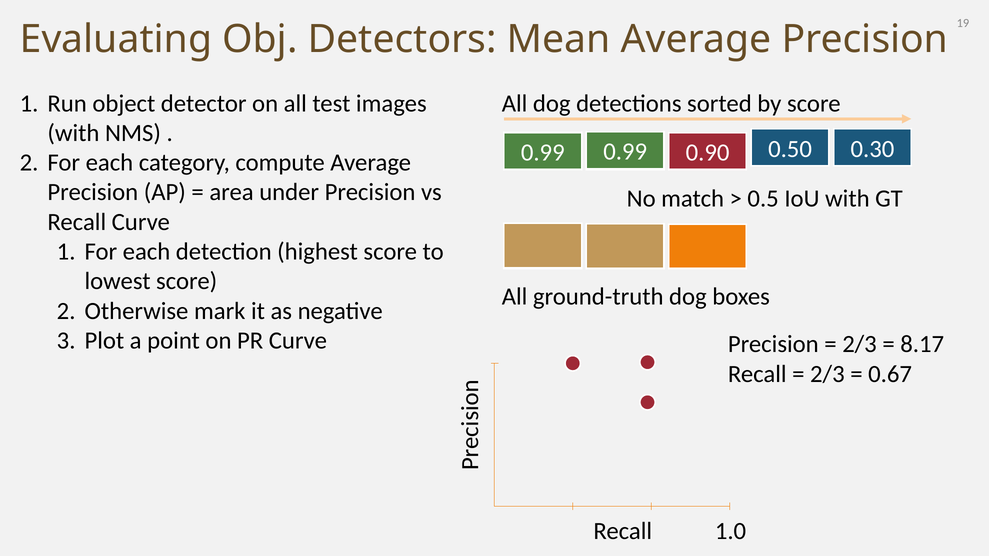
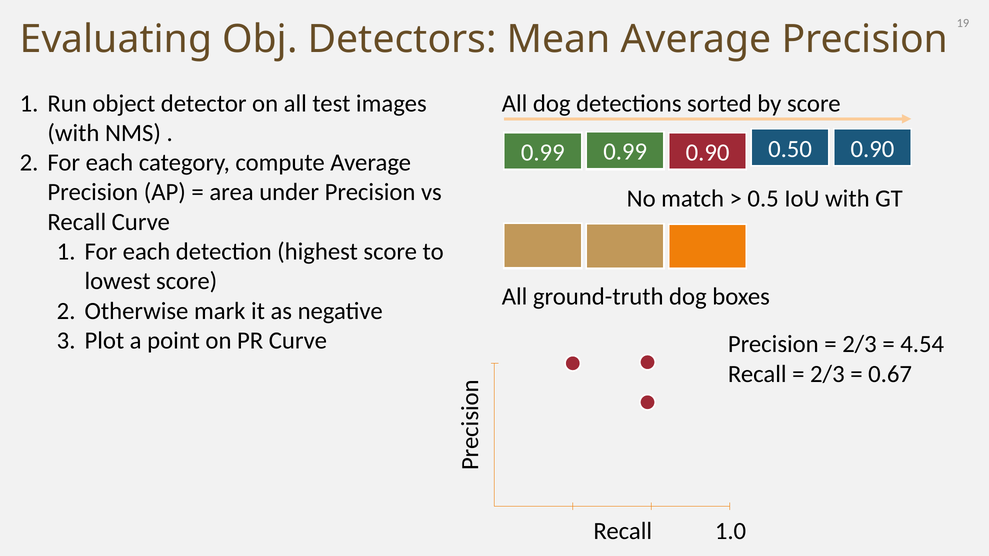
0.50 0.30: 0.30 -> 0.90
8.17: 8.17 -> 4.54
